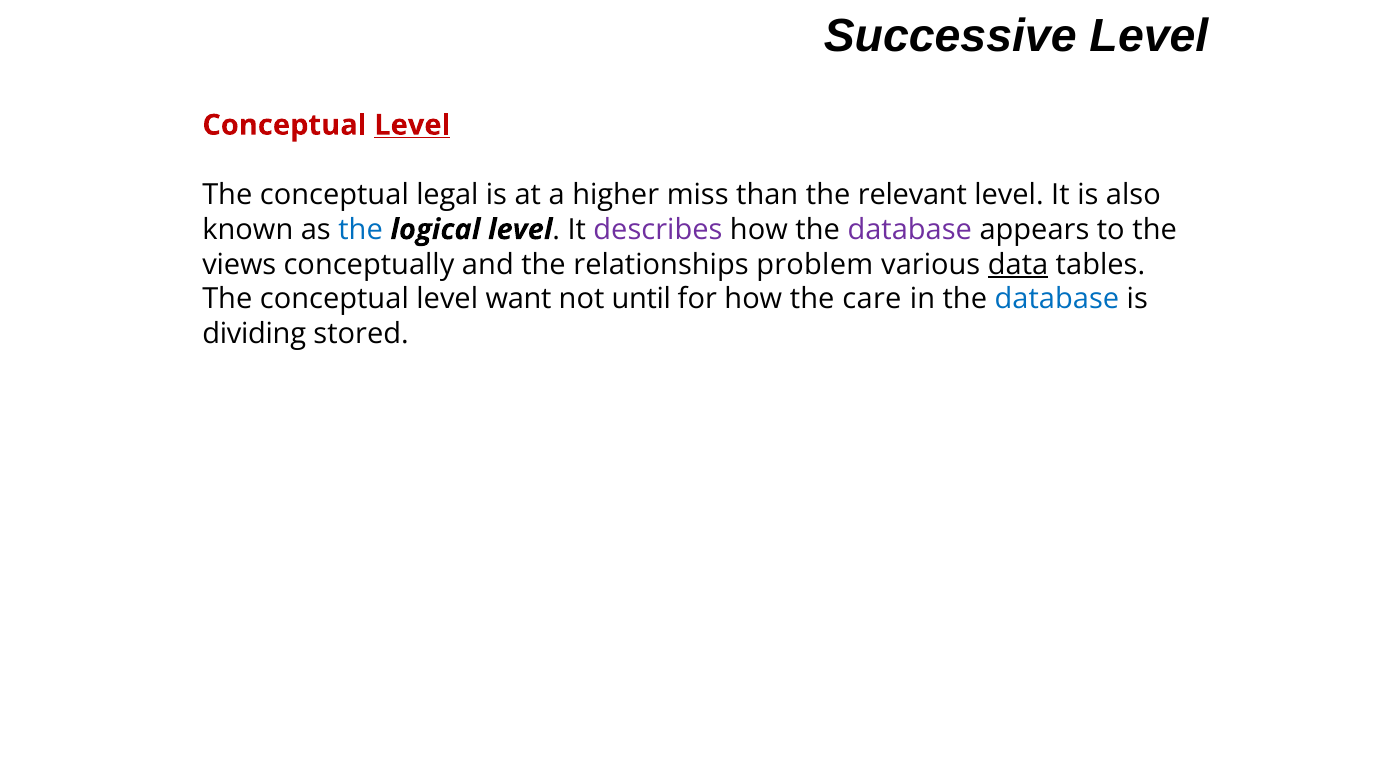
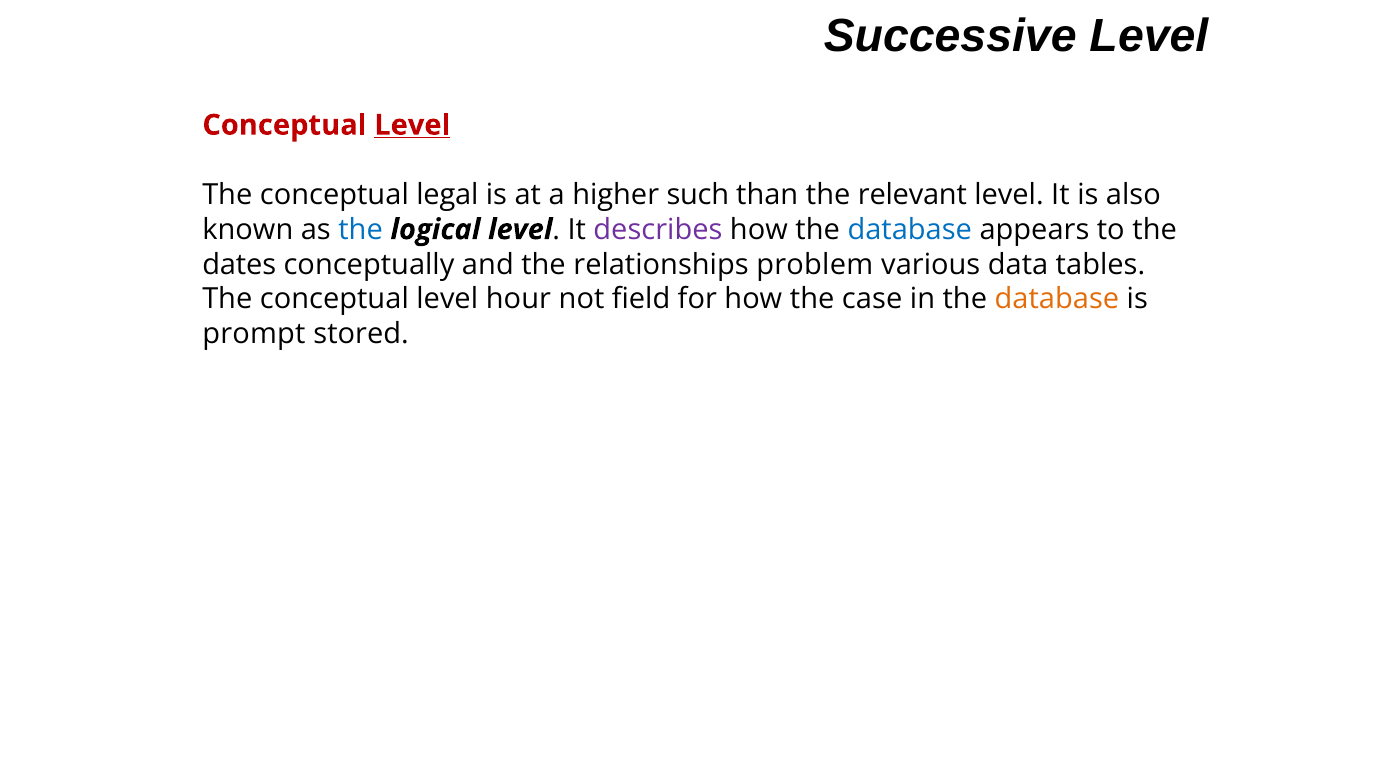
miss: miss -> such
database at (910, 230) colour: purple -> blue
views: views -> dates
data underline: present -> none
want: want -> hour
until: until -> field
care: care -> case
database at (1057, 299) colour: blue -> orange
dividing: dividing -> prompt
